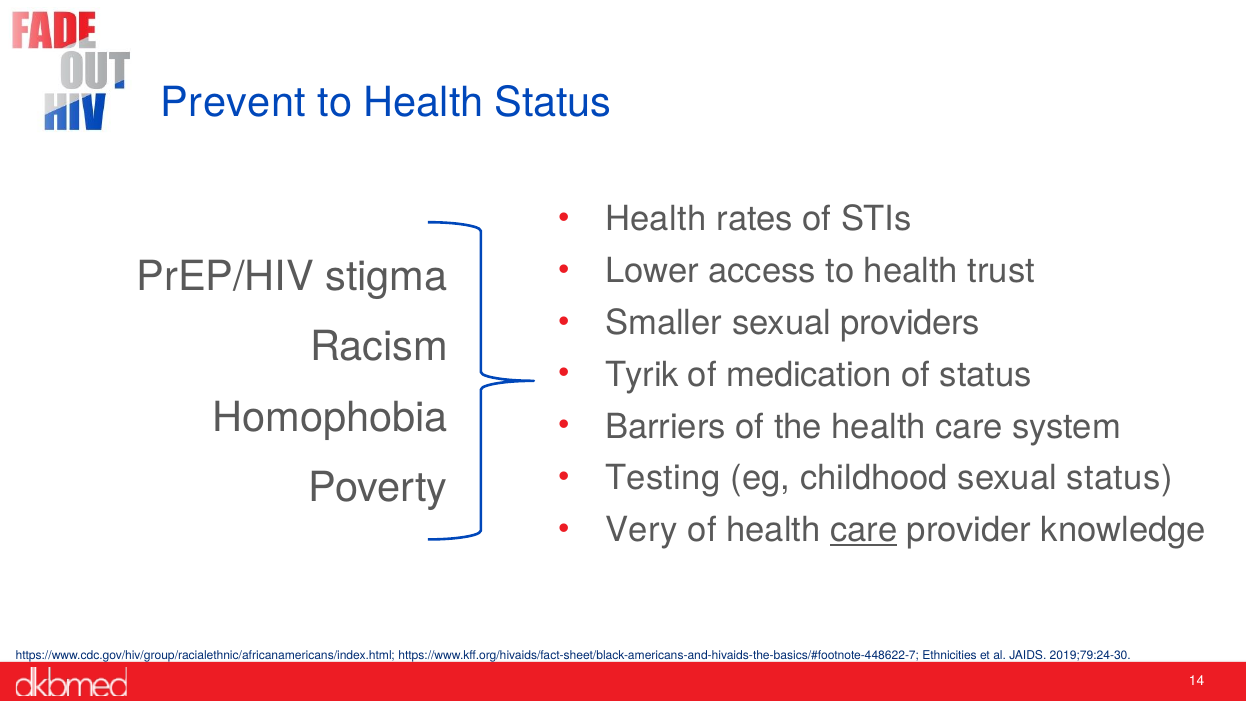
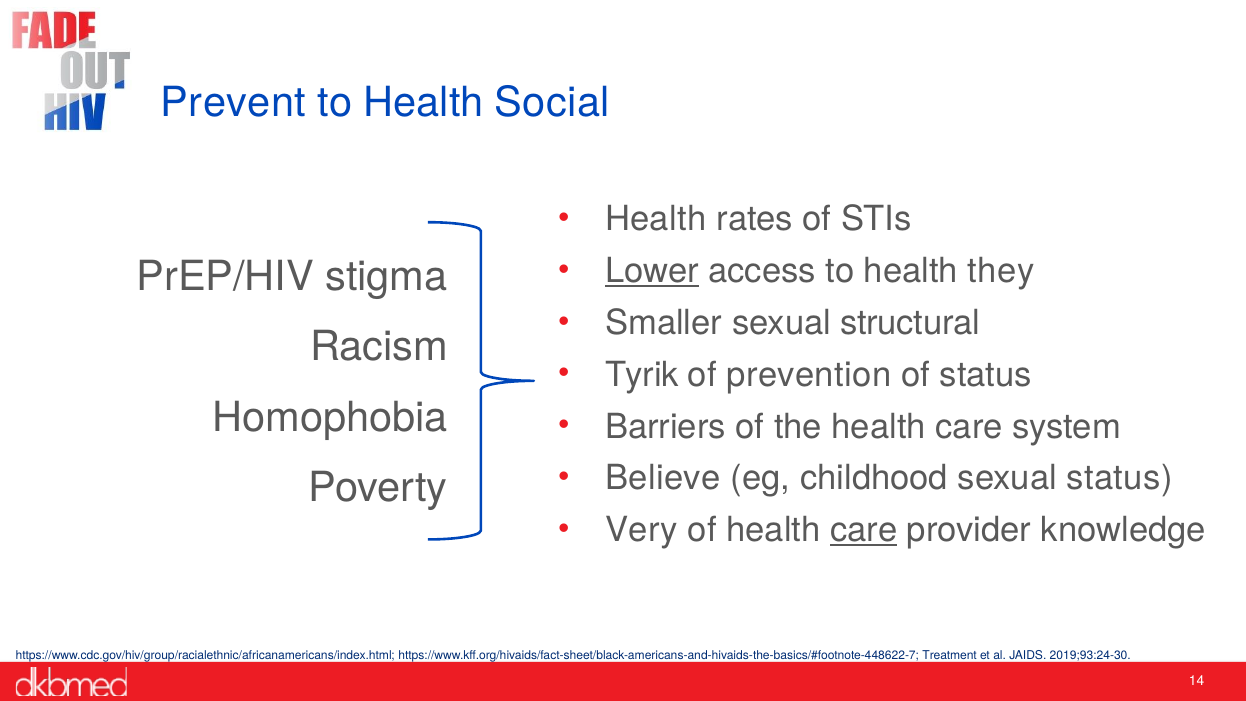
Health Status: Status -> Social
Lower underline: none -> present
trust: trust -> they
providers: providers -> structural
medication: medication -> prevention
Testing: Testing -> Believe
Ethnicities: Ethnicities -> Treatment
2019;79:24-30: 2019;79:24-30 -> 2019;93:24-30
